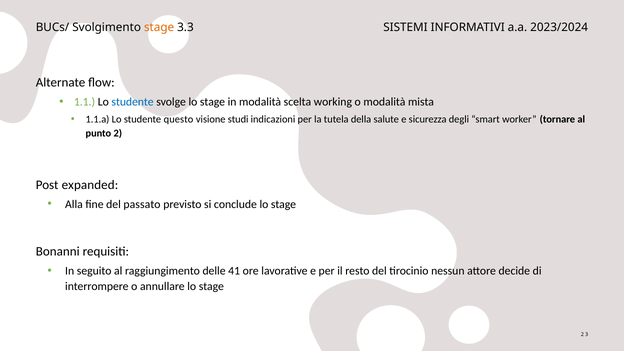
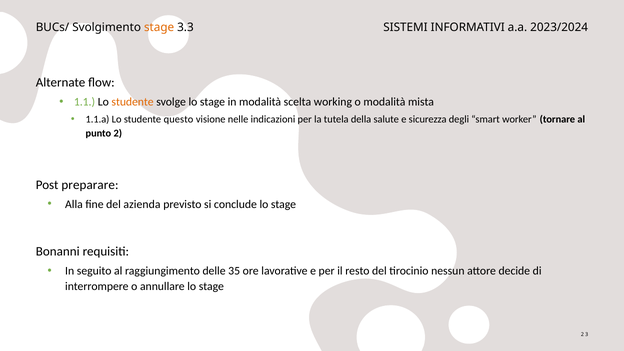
studente at (133, 102) colour: blue -> orange
studi: studi -> nelle
expanded: expanded -> preparare
passato: passato -> azienda
41: 41 -> 35
